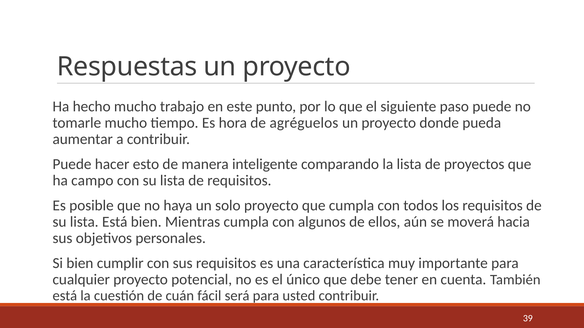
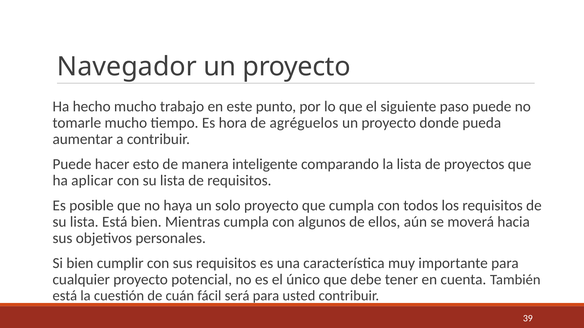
Respuestas: Respuestas -> Navegador
campo: campo -> aplicar
